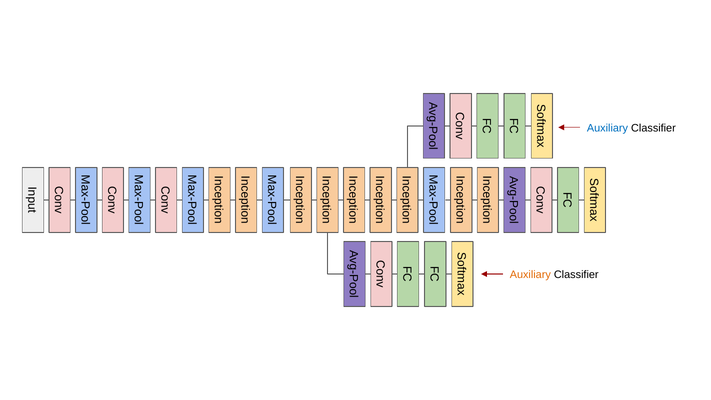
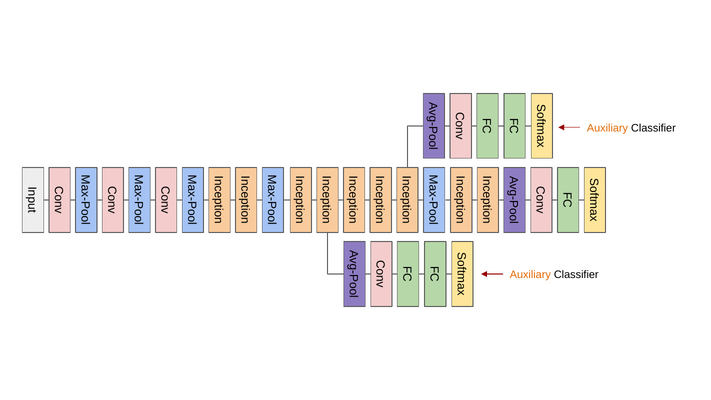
Auxiliary at (607, 128) colour: blue -> orange
